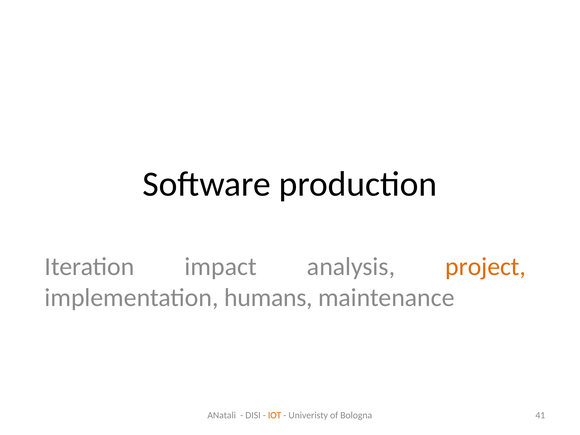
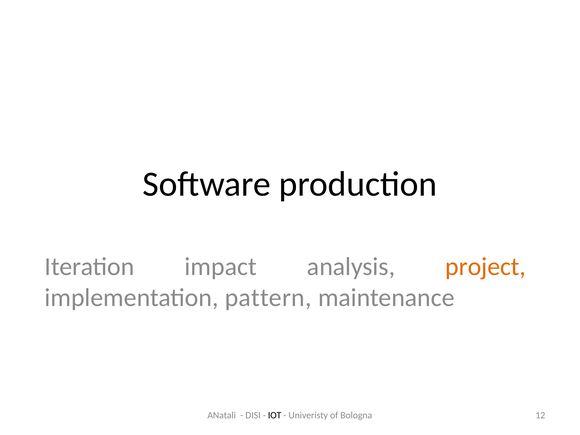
humans: humans -> pattern
IOT colour: orange -> black
41: 41 -> 12
